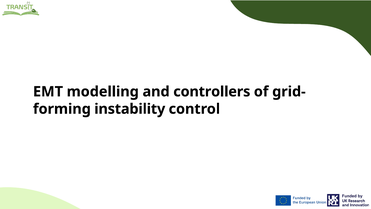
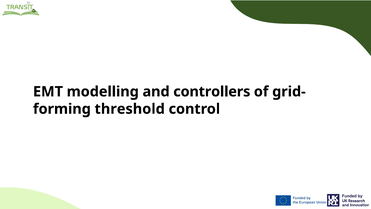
instability: instability -> threshold
